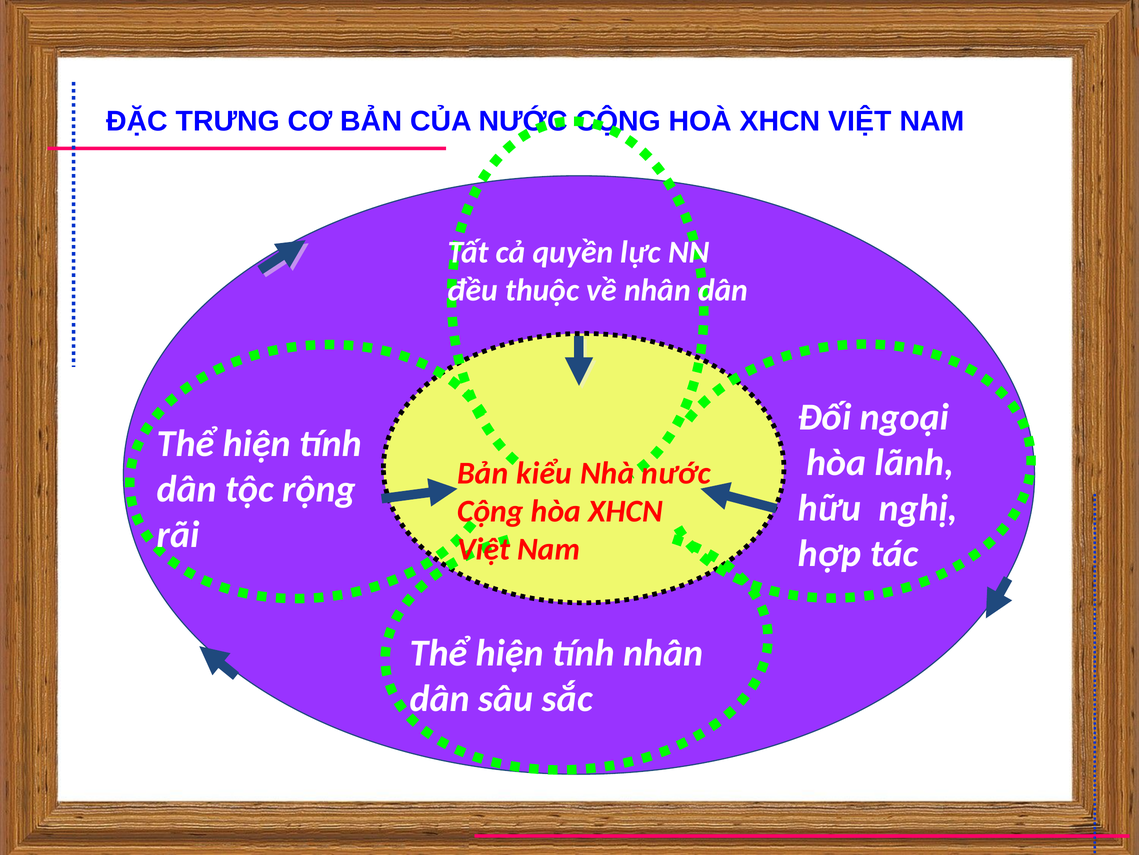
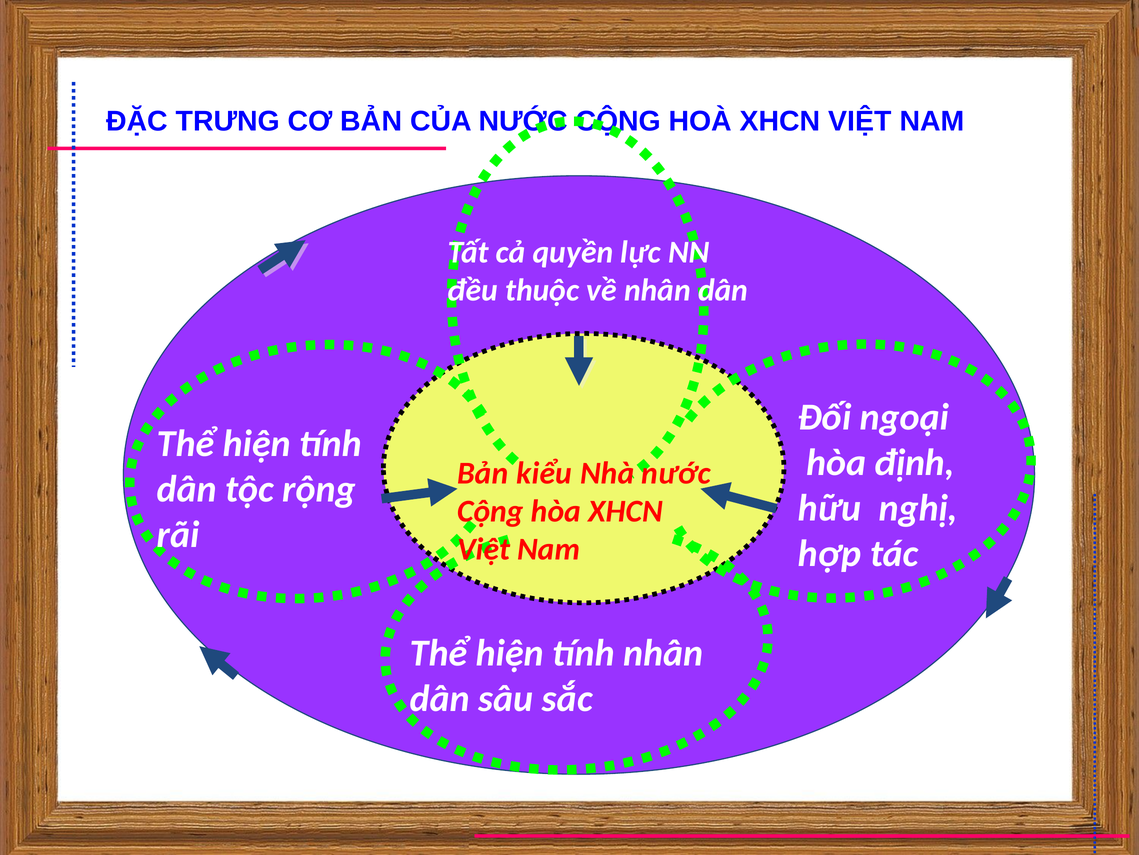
lãnh: lãnh -> định
